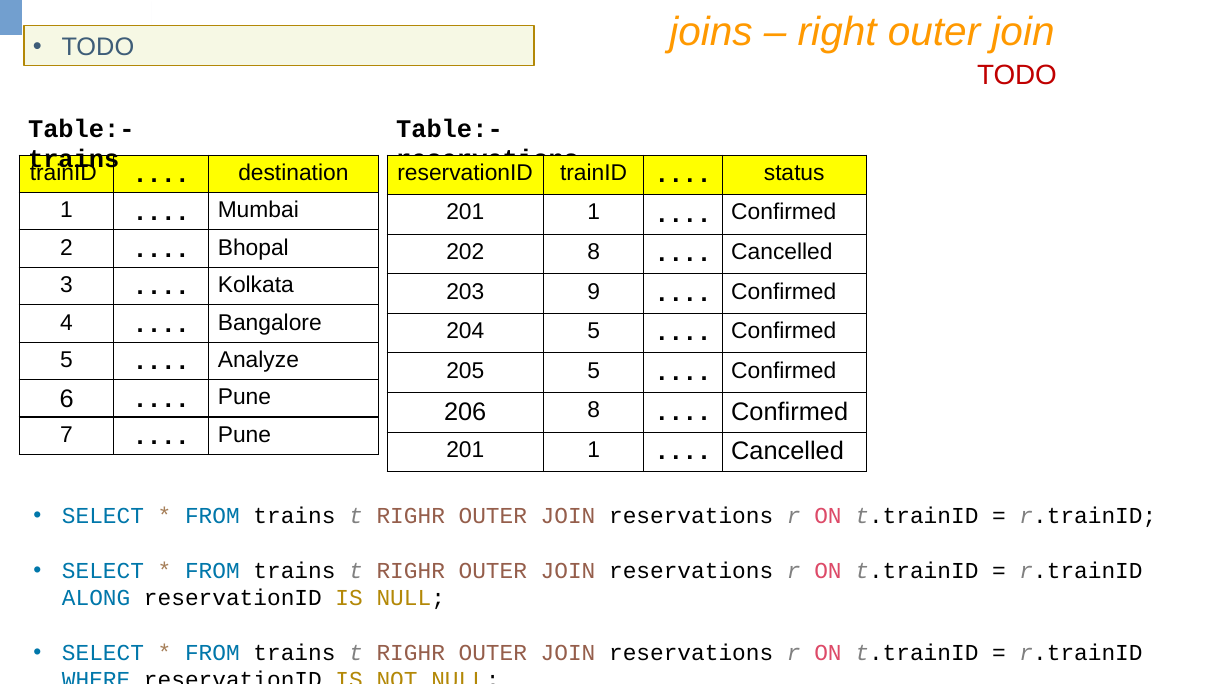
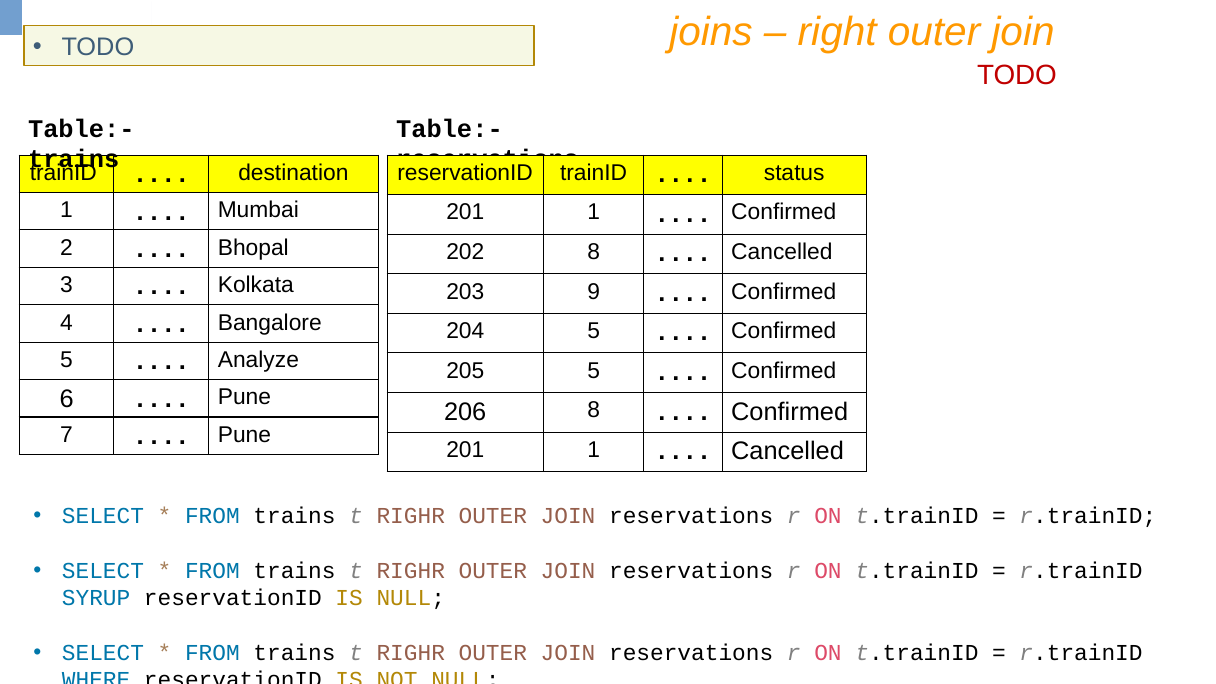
ALONG: ALONG -> SYRUP
